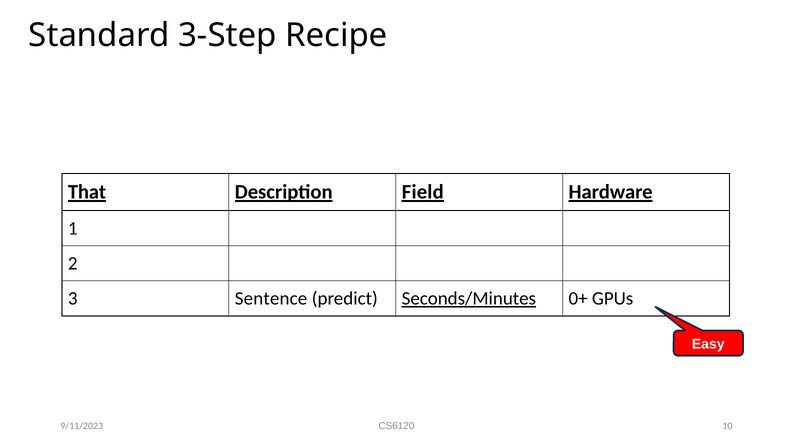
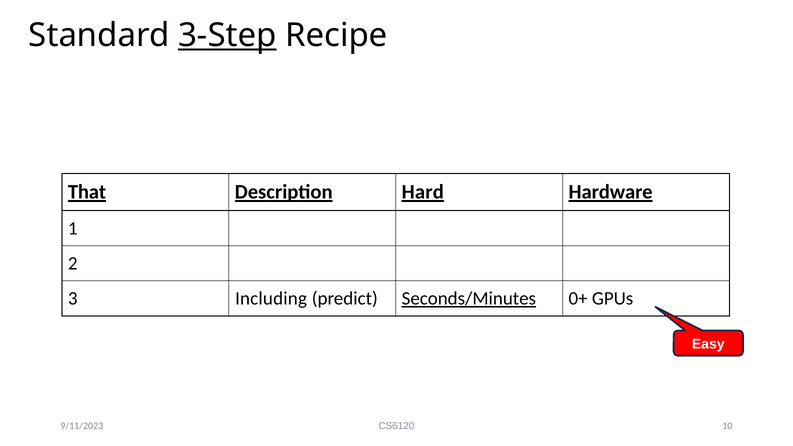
3-Step underline: none -> present
Field: Field -> Hard
Sentence: Sentence -> Including
